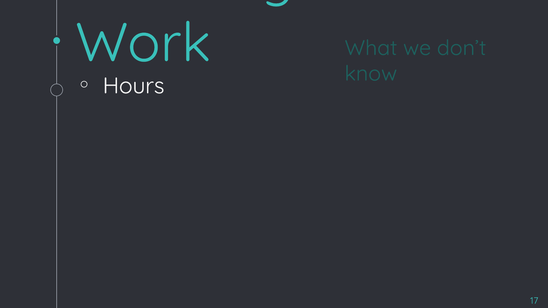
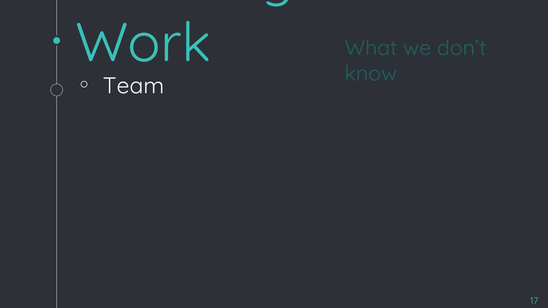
Hours: Hours -> Team
